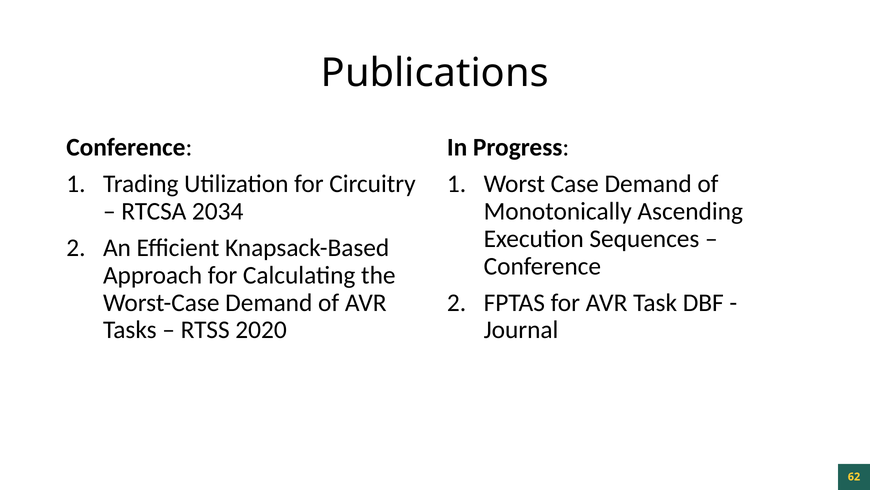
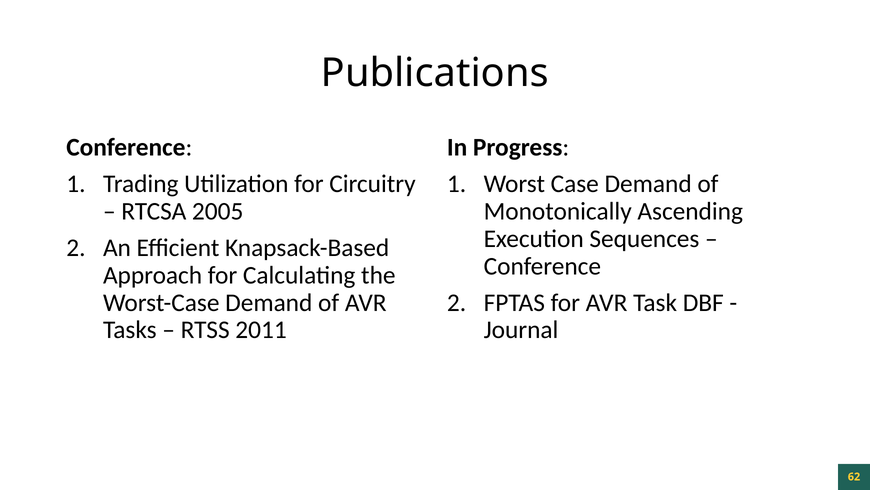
2034: 2034 -> 2005
2020: 2020 -> 2011
